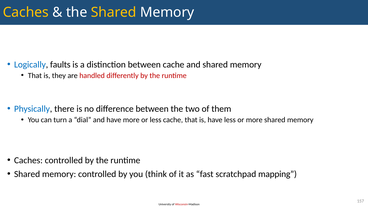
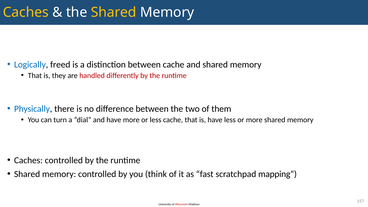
faults: faults -> freed
